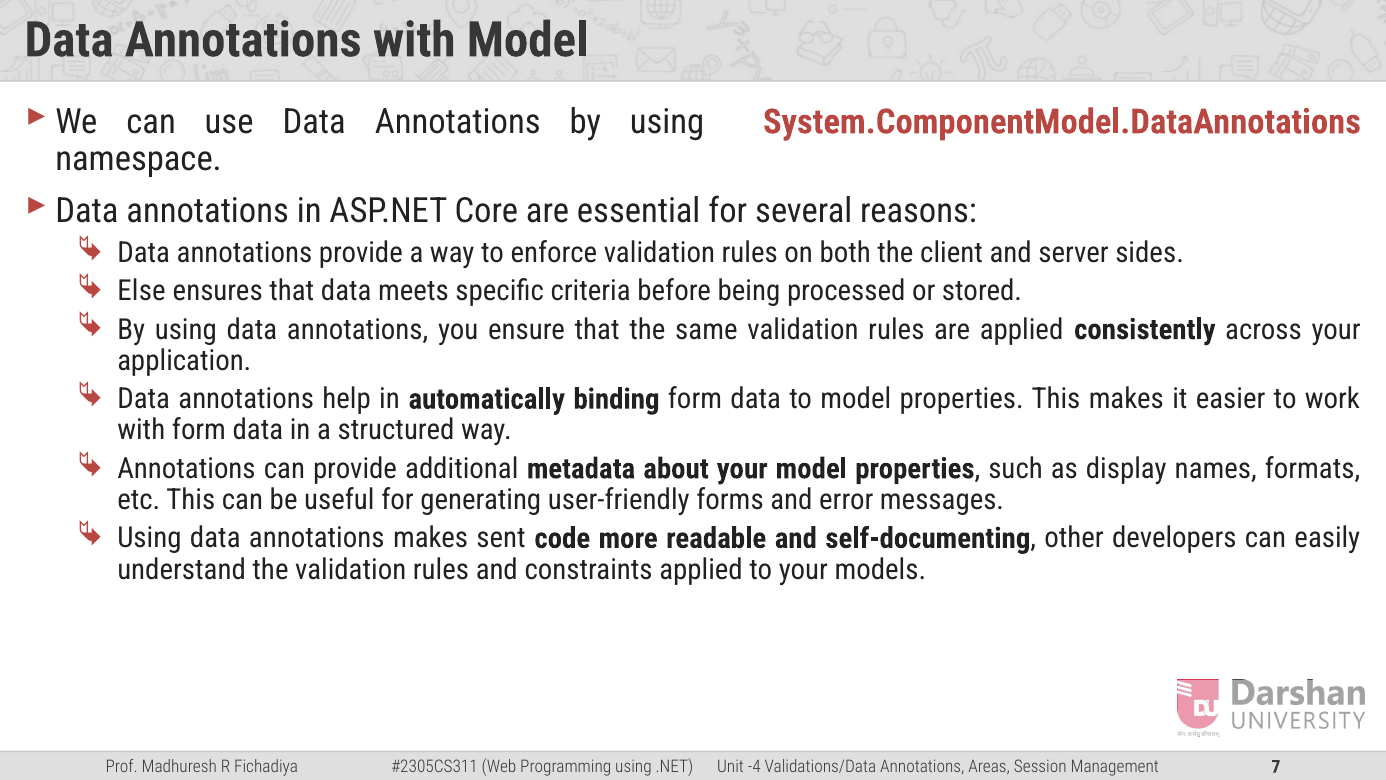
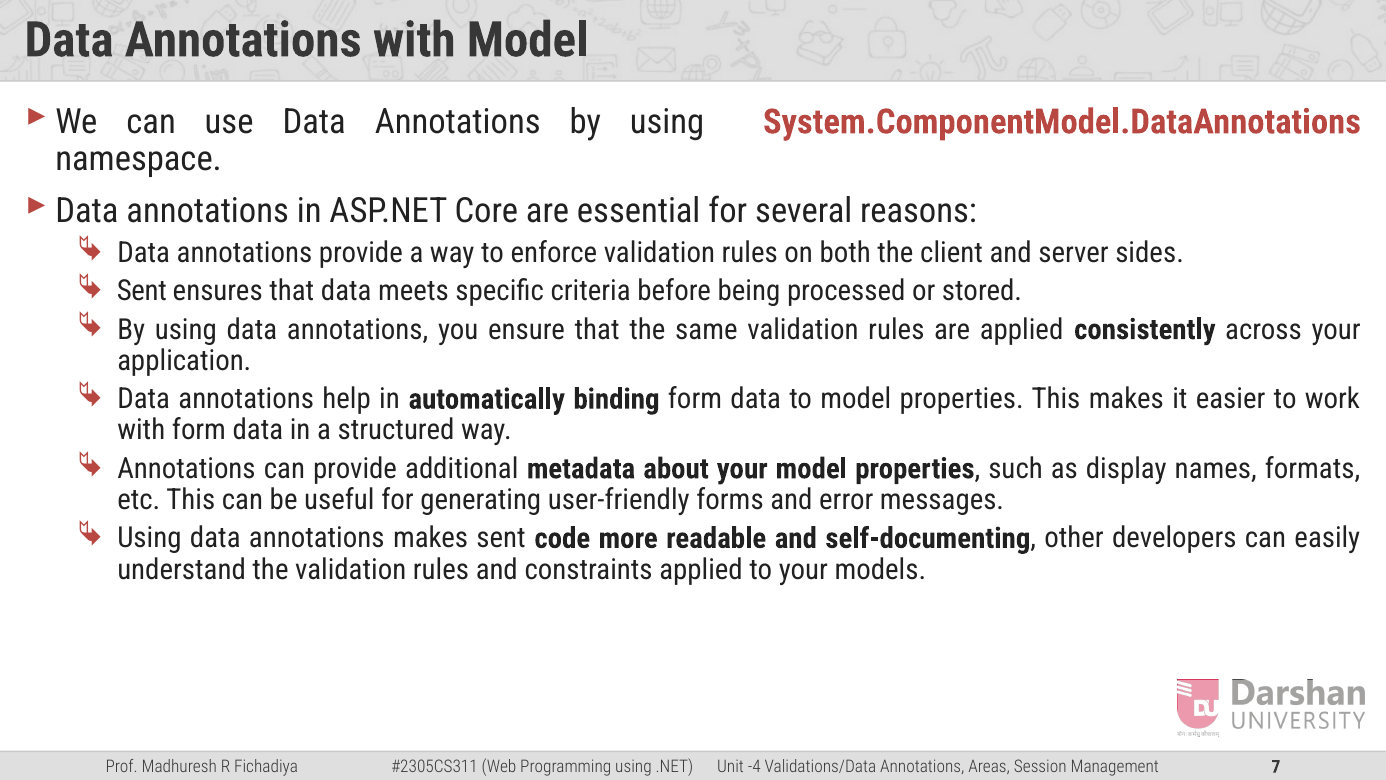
Else at (142, 291): Else -> Sent
